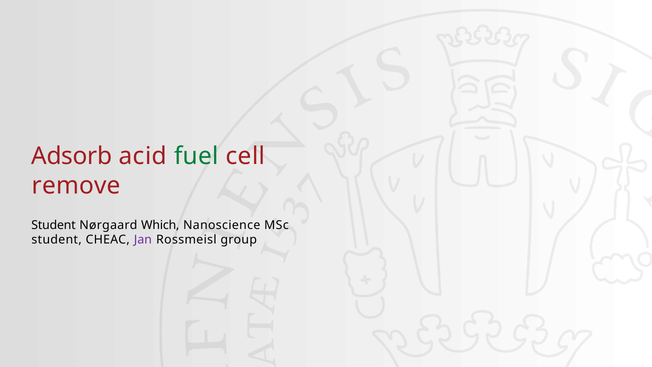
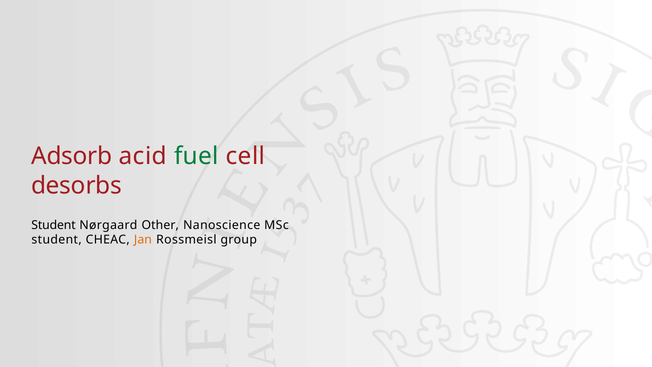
remove: remove -> desorbs
Which: Which -> Other
Jan colour: purple -> orange
